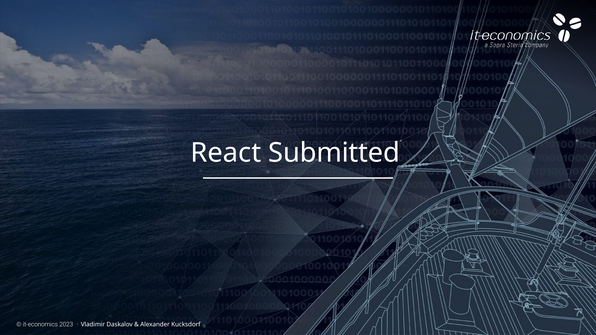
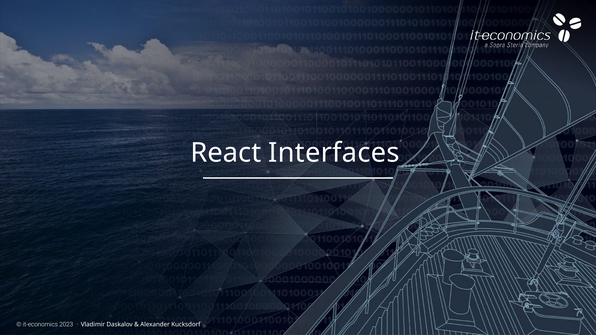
Submitted: Submitted -> Interfaces
